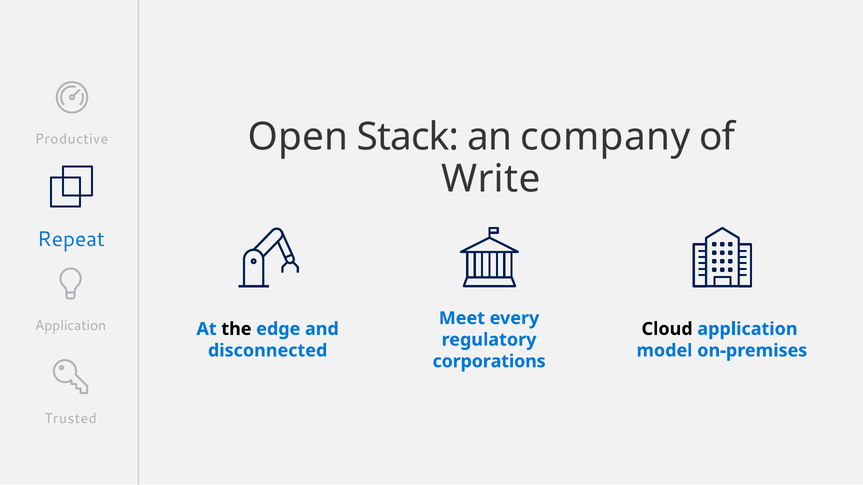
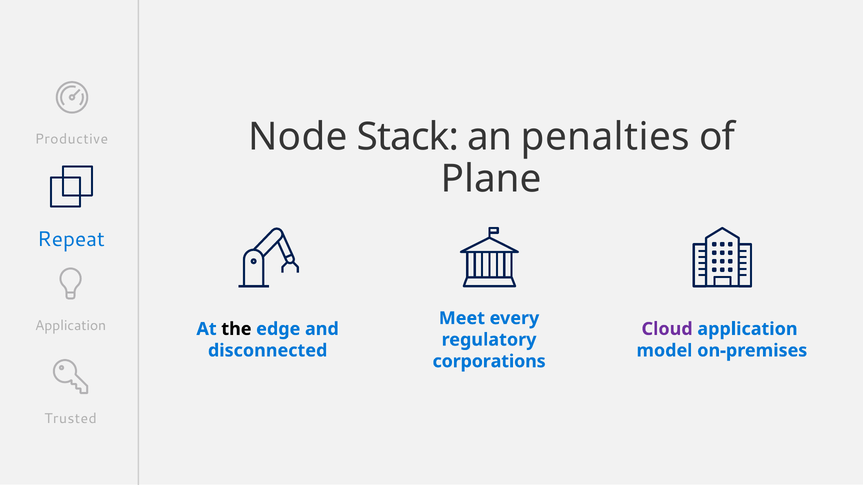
Open: Open -> Node
company: company -> penalties
Write: Write -> Plane
Cloud colour: black -> purple
